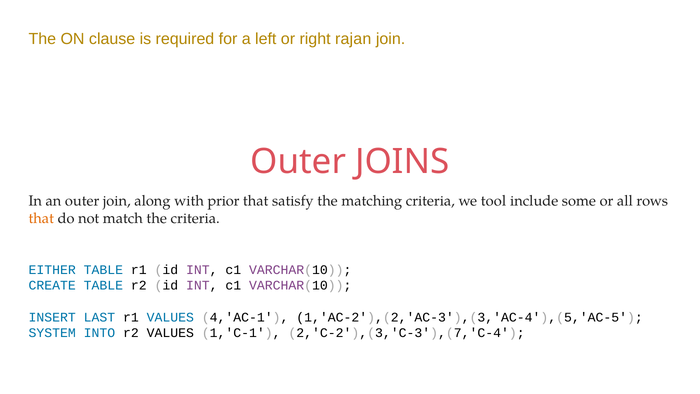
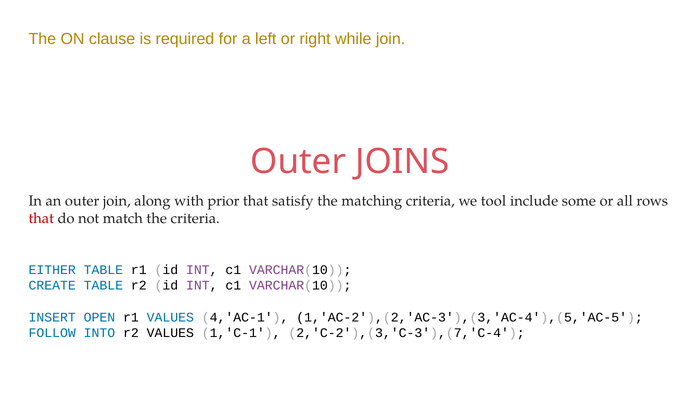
rajan: rajan -> while
that at (41, 218) colour: orange -> red
LAST: LAST -> OPEN
SYSTEM: SYSTEM -> FOLLOW
